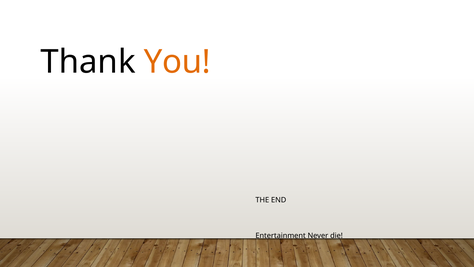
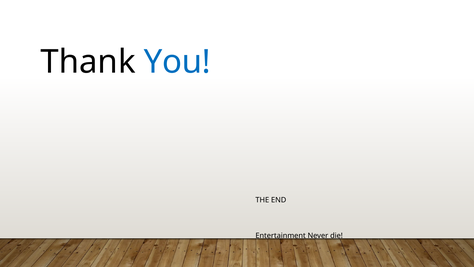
You colour: orange -> blue
